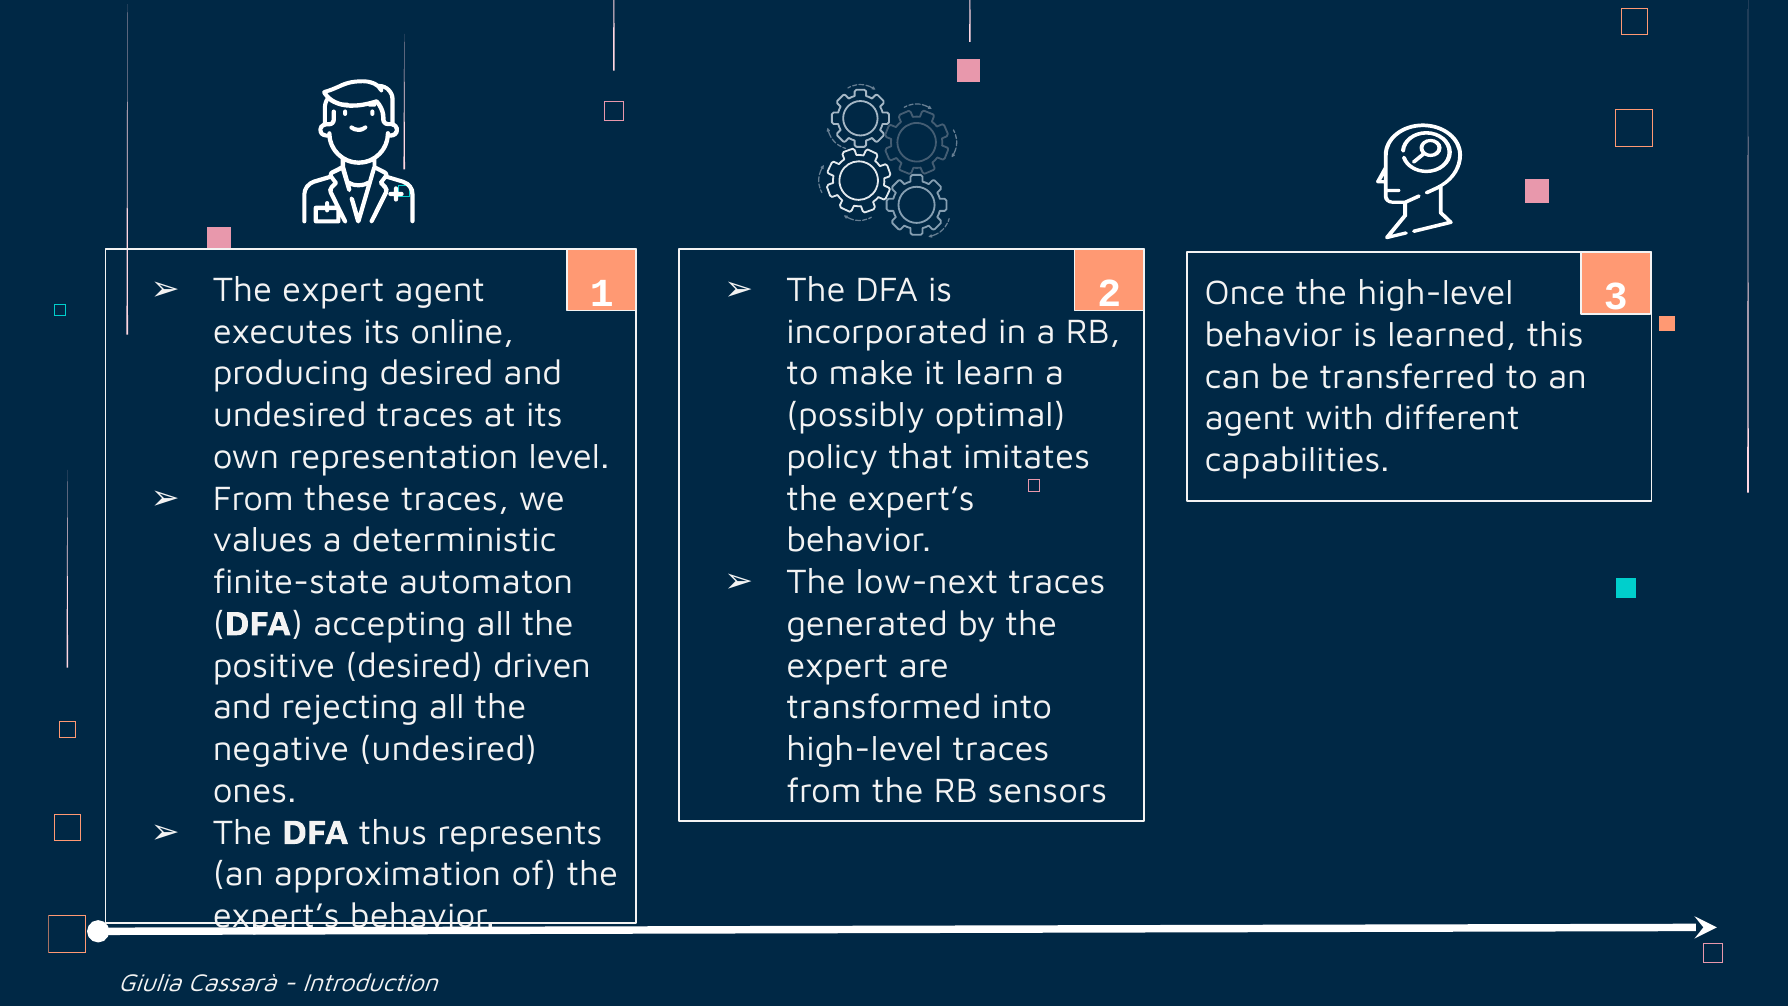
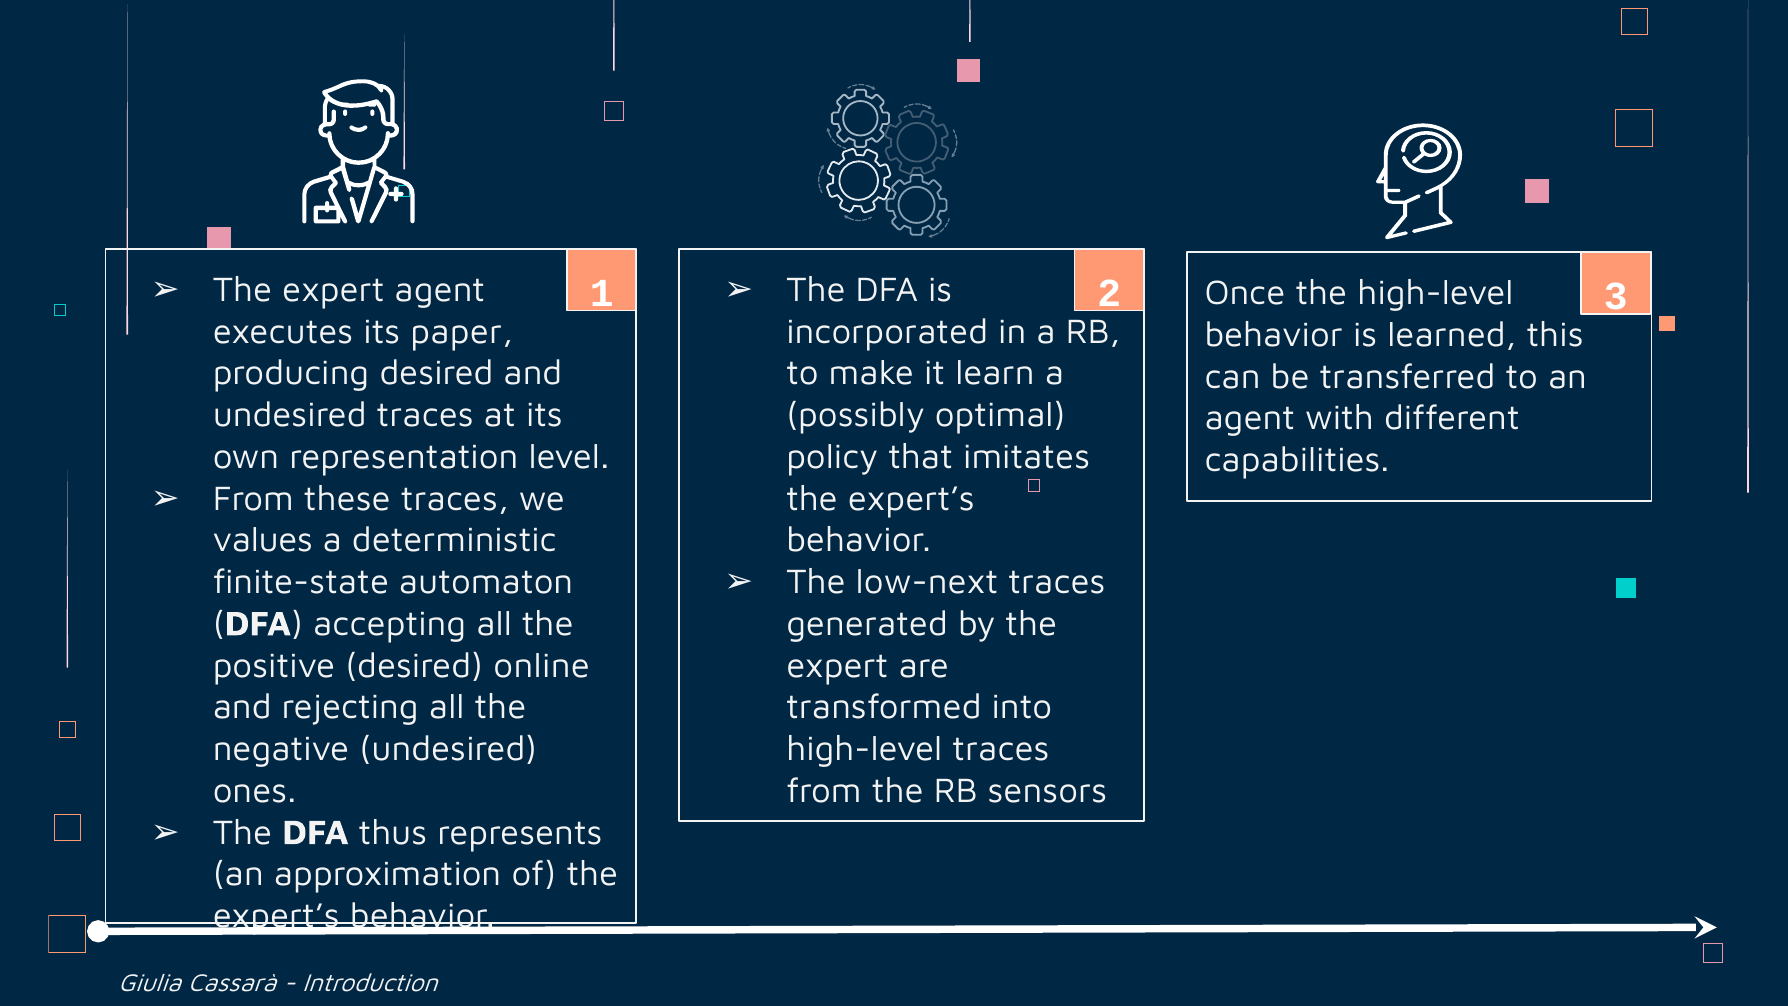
online: online -> paper
driven: driven -> online
